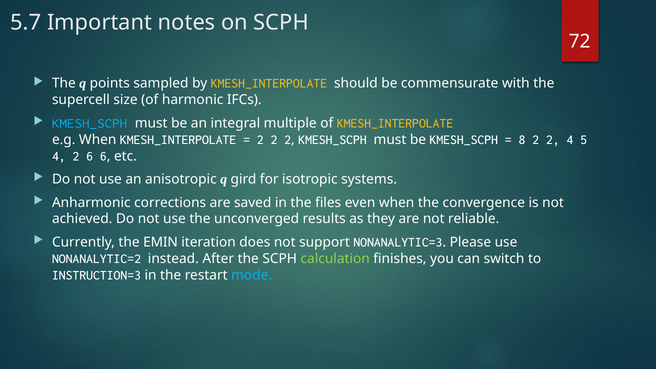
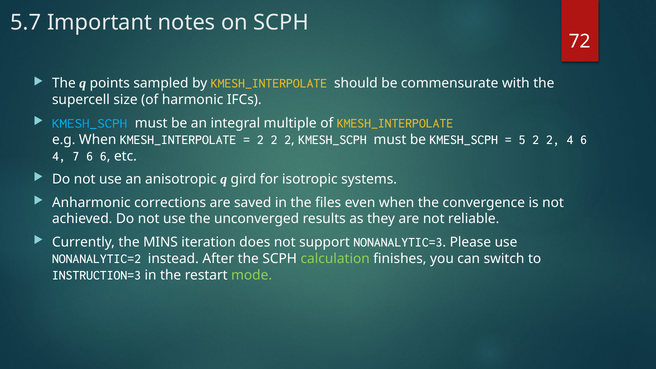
8: 8 -> 5
4 5: 5 -> 6
4 2: 2 -> 7
EMIN: EMIN -> MINS
mode colour: light blue -> light green
